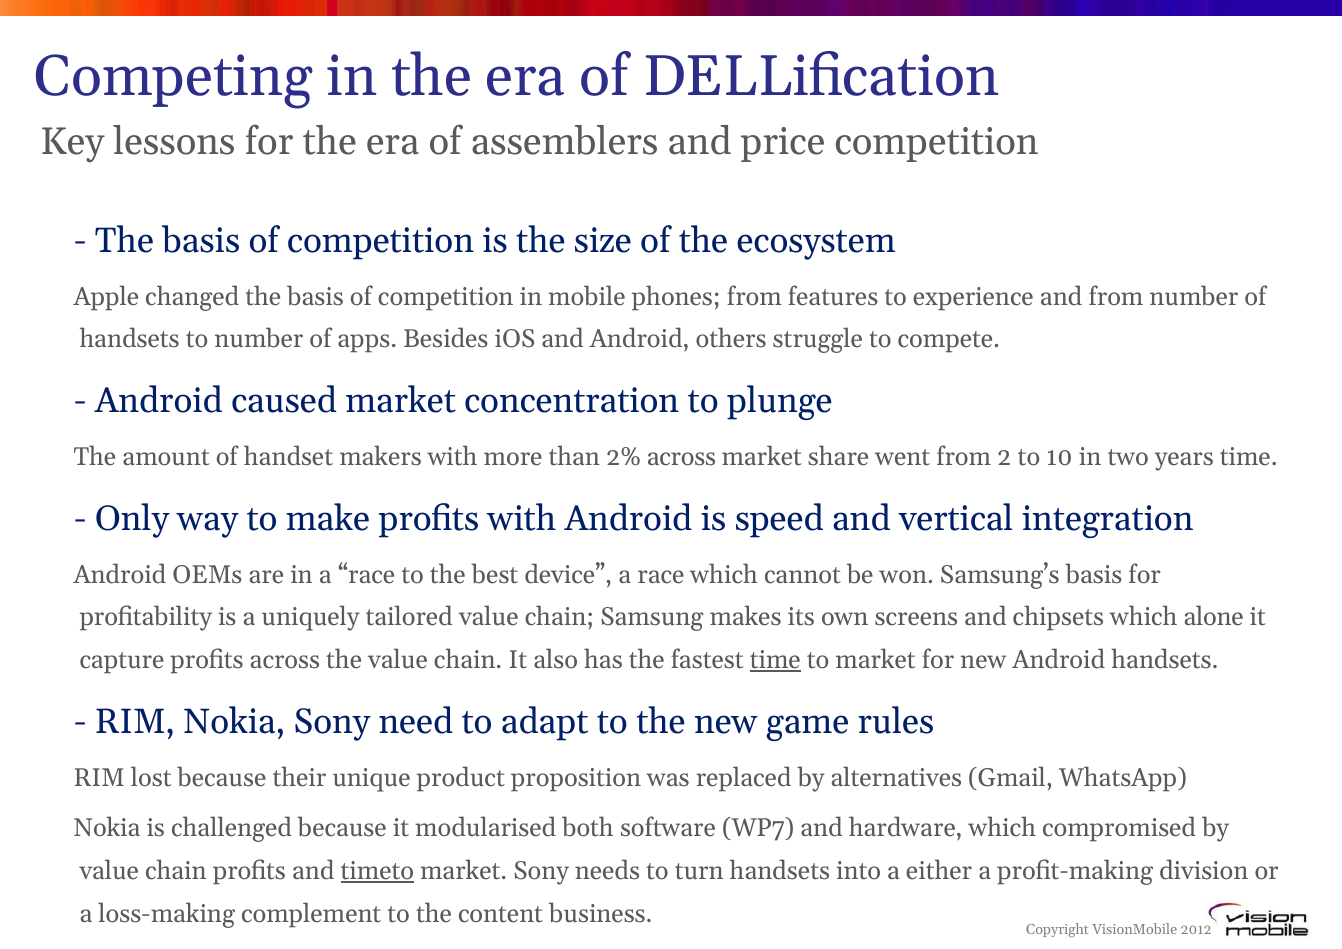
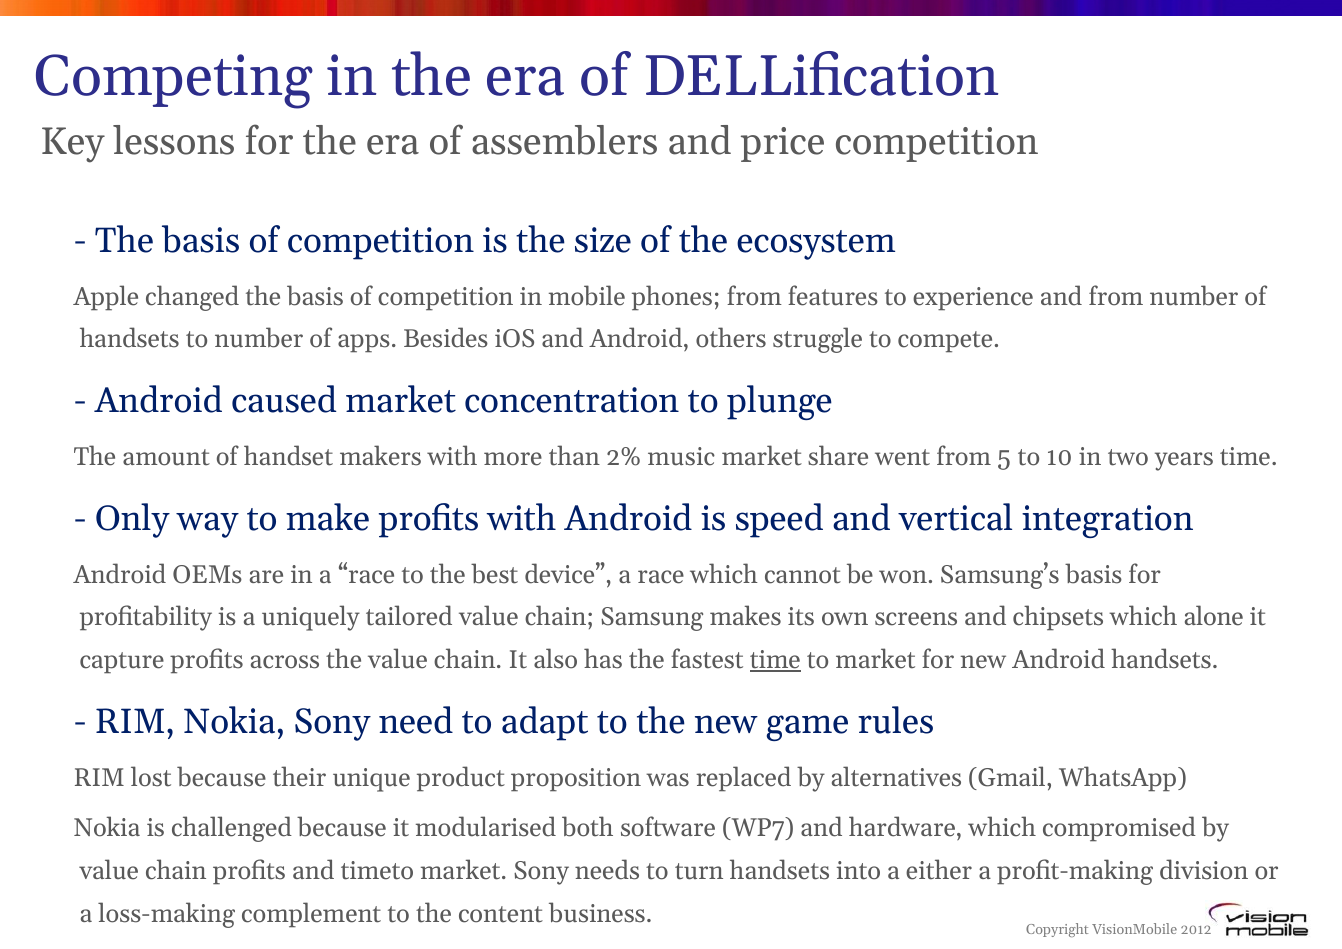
2% across: across -> music
2: 2 -> 5
timeto underline: present -> none
